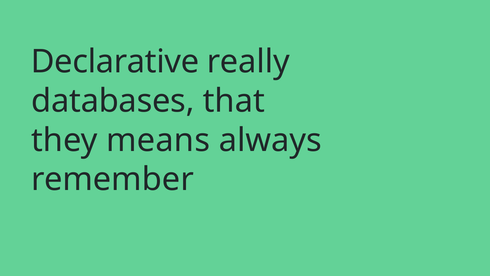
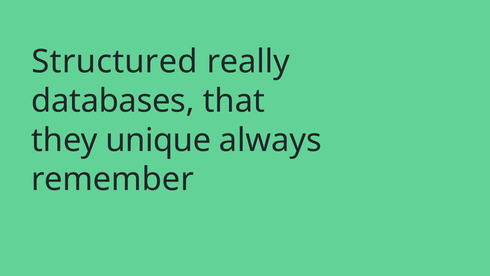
Declarative: Declarative -> Structured
means: means -> unique
